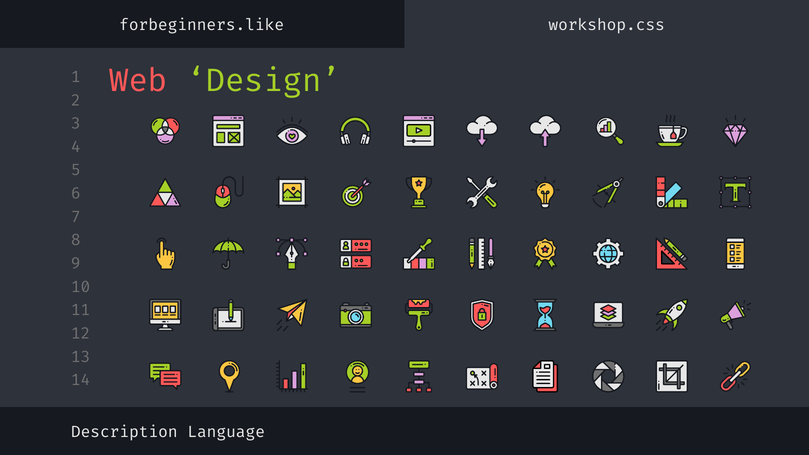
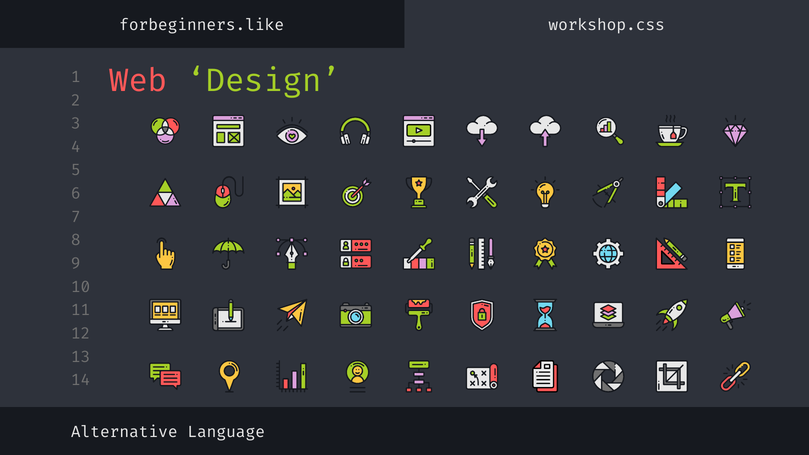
Description: Description -> Alternative
